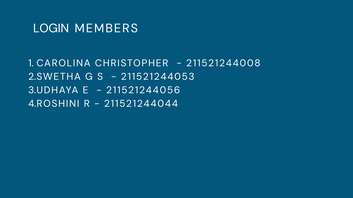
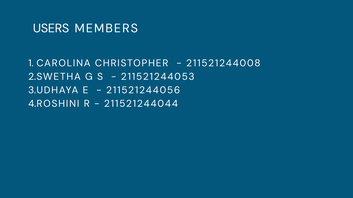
LOGIN: LOGIN -> USERS
